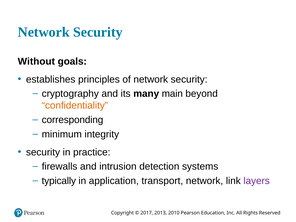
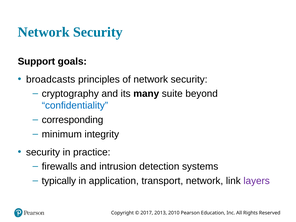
Without: Without -> Support
establishes: establishes -> broadcasts
main: main -> suite
confidentiality colour: orange -> blue
